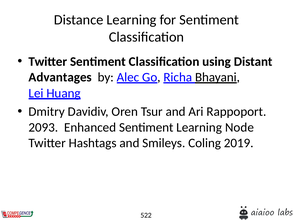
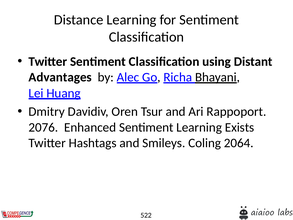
2093: 2093 -> 2076
Node: Node -> Exists
2019: 2019 -> 2064
